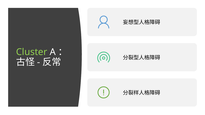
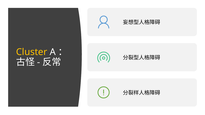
Cluster colour: light green -> yellow
